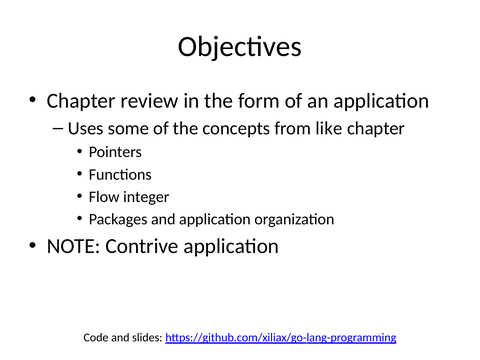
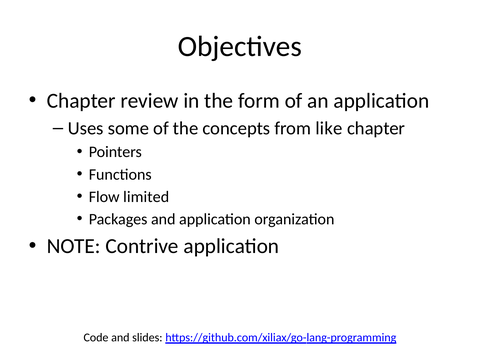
integer: integer -> limited
